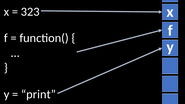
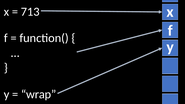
323: 323 -> 713
print: print -> wrap
